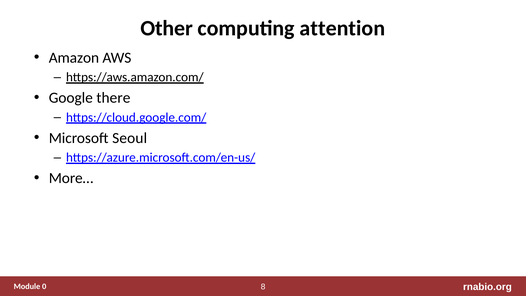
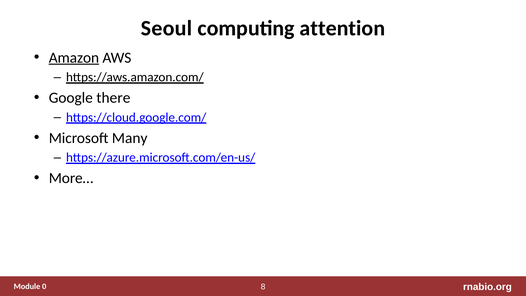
Other: Other -> Seoul
Amazon underline: none -> present
Seoul: Seoul -> Many
